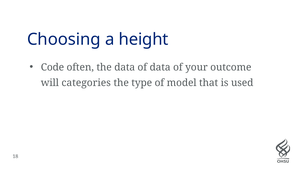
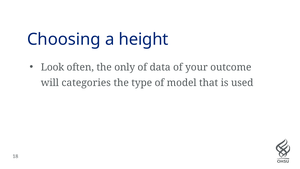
Code: Code -> Look
the data: data -> only
